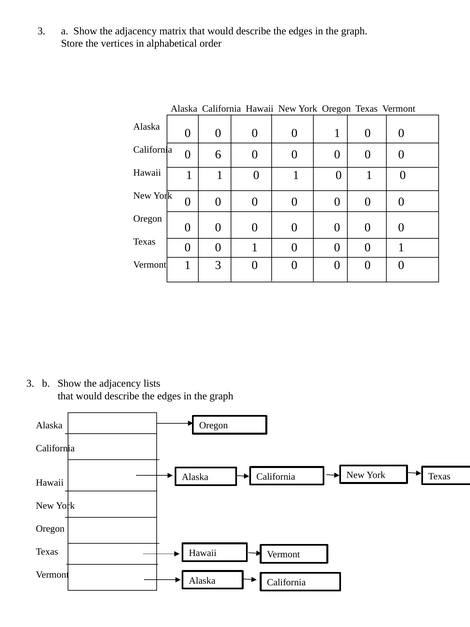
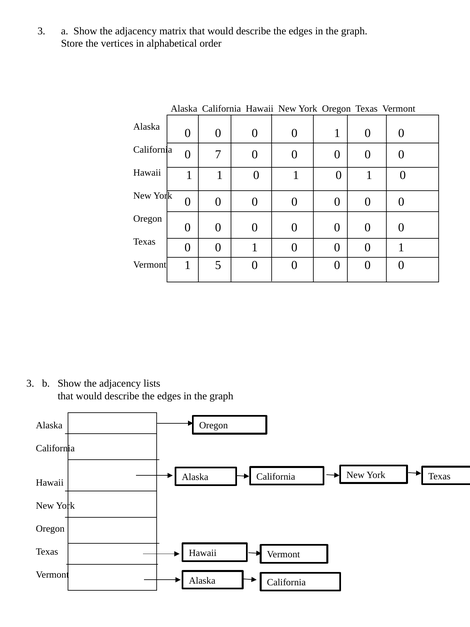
6: 6 -> 7
1 3: 3 -> 5
